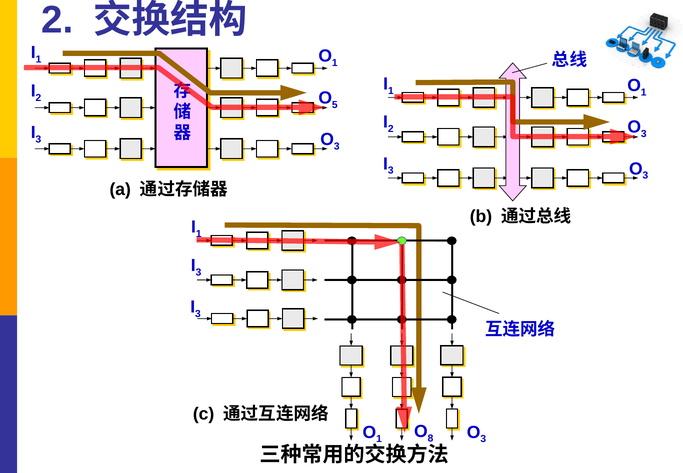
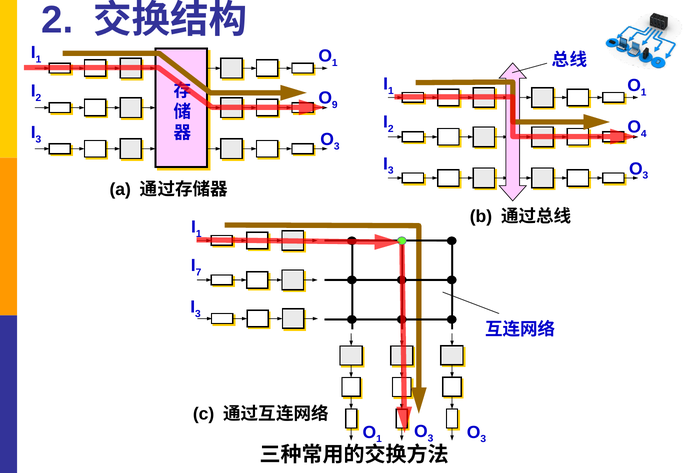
5: 5 -> 9
3 at (644, 134): 3 -> 4
3 at (199, 272): 3 -> 7
8 at (430, 438): 8 -> 3
